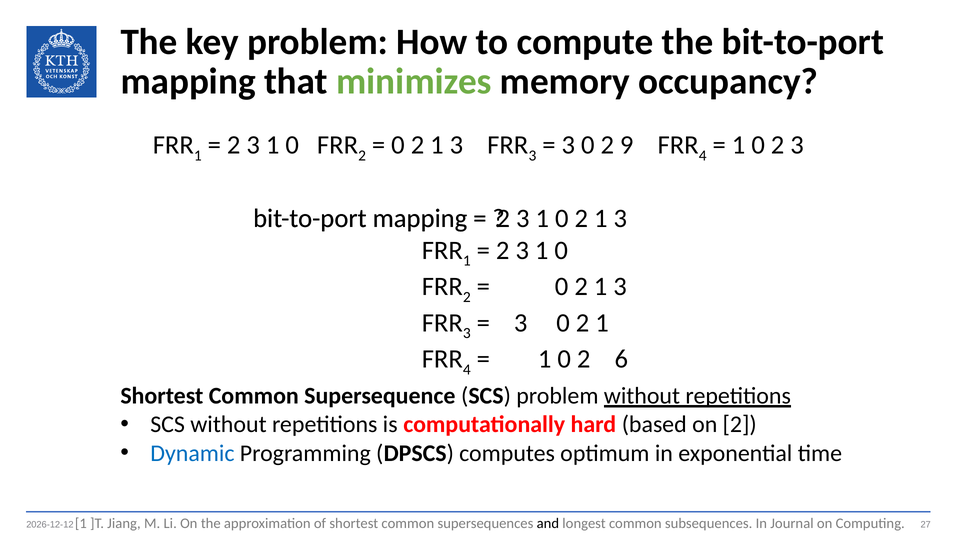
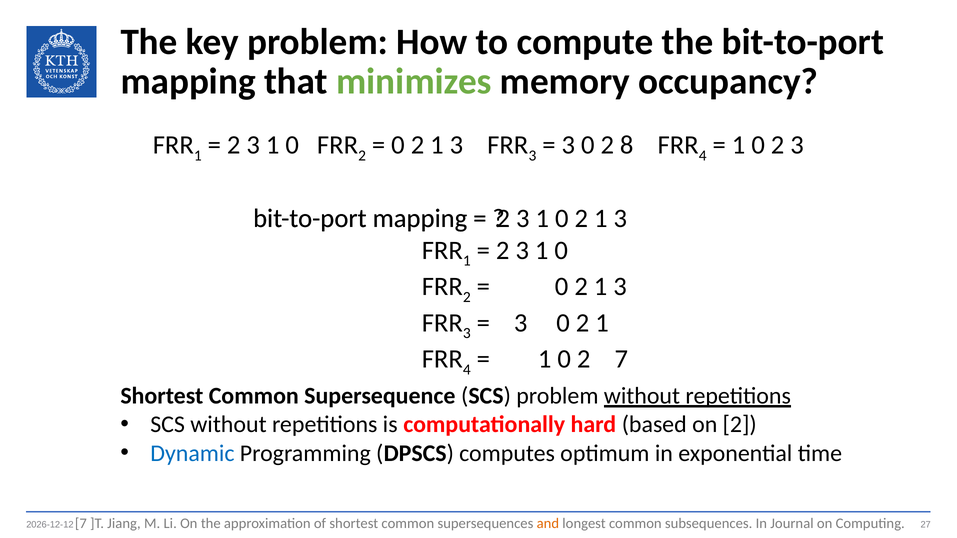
9: 9 -> 8
2 6: 6 -> 7
1 at (81, 524): 1 -> 7
and colour: black -> orange
